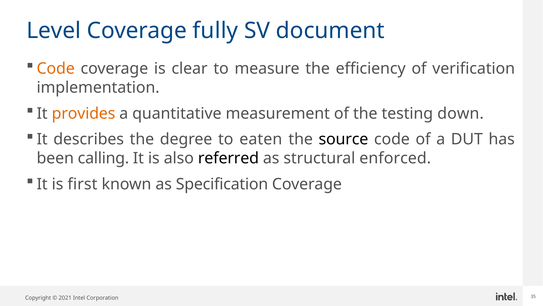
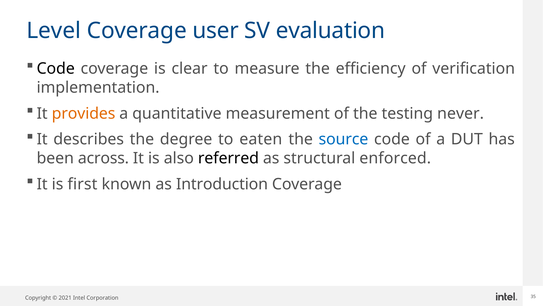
fully: fully -> user
document: document -> evaluation
Code at (56, 69) colour: orange -> black
down: down -> never
source colour: black -> blue
calling: calling -> across
Specification: Specification -> Introduction
